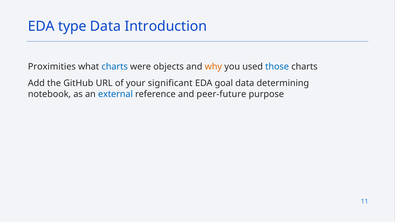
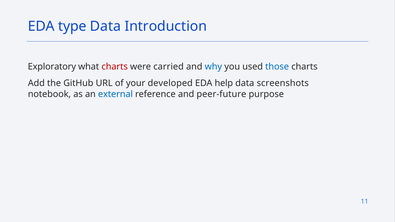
Proximities: Proximities -> Exploratory
charts at (115, 67) colour: blue -> red
objects: objects -> carried
why colour: orange -> blue
significant: significant -> developed
goal: goal -> help
determining: determining -> screenshots
